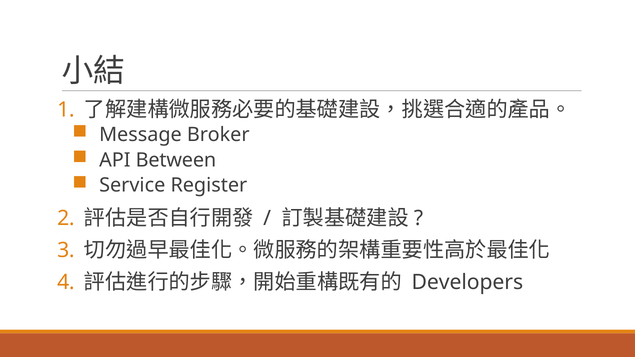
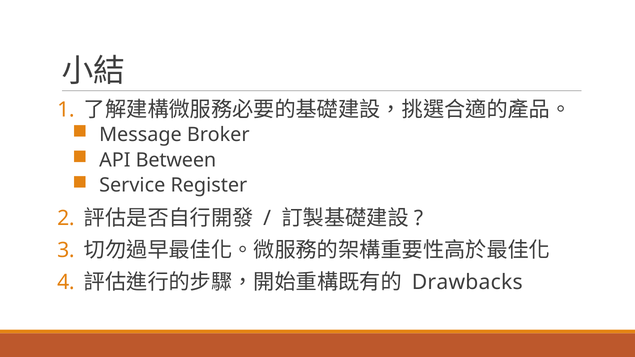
Developers: Developers -> Drawbacks
